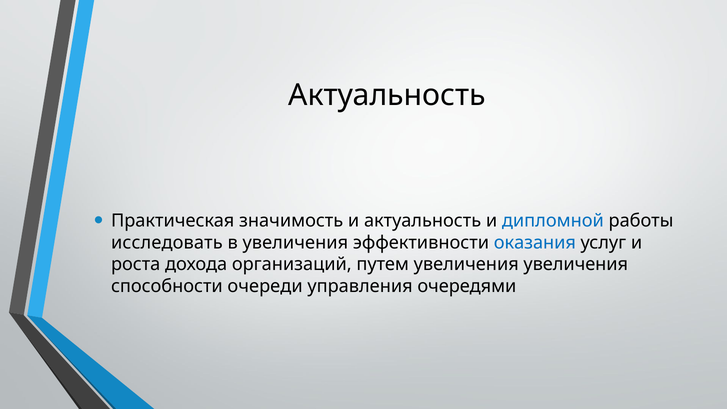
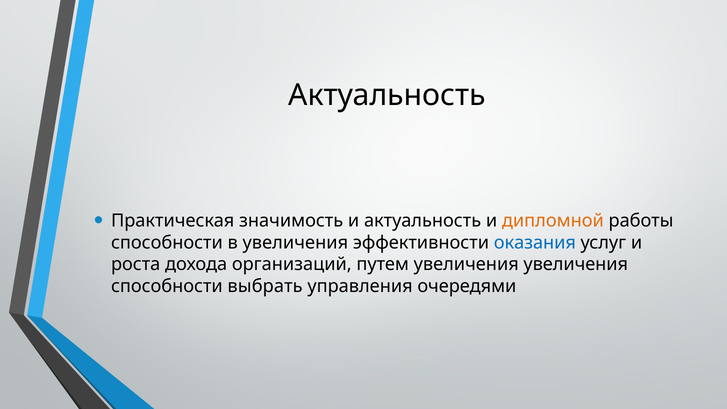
дипломной colour: blue -> orange
исследовать at (167, 243): исследовать -> способности
очереди: очереди -> выбрать
